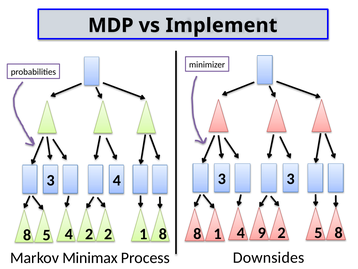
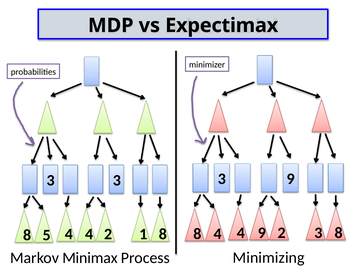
Implement: Implement -> Expectimax
3 3: 3 -> 9
3 4: 4 -> 3
8 1: 1 -> 4
2 5: 5 -> 3
5 4 2: 2 -> 4
Downsides: Downsides -> Minimizing
